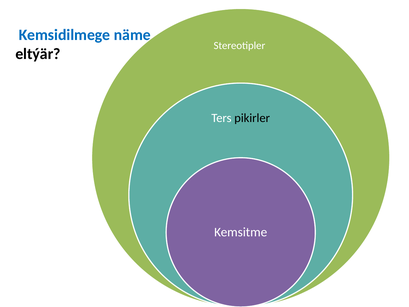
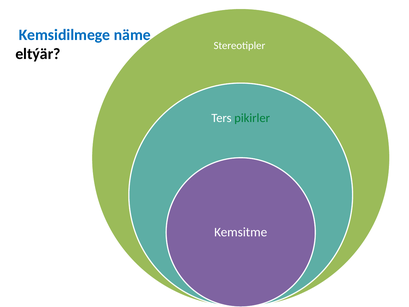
pikirler colour: black -> green
